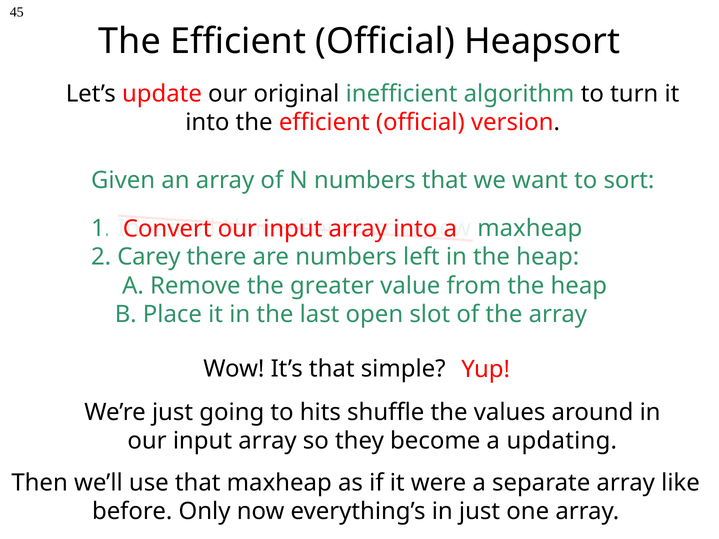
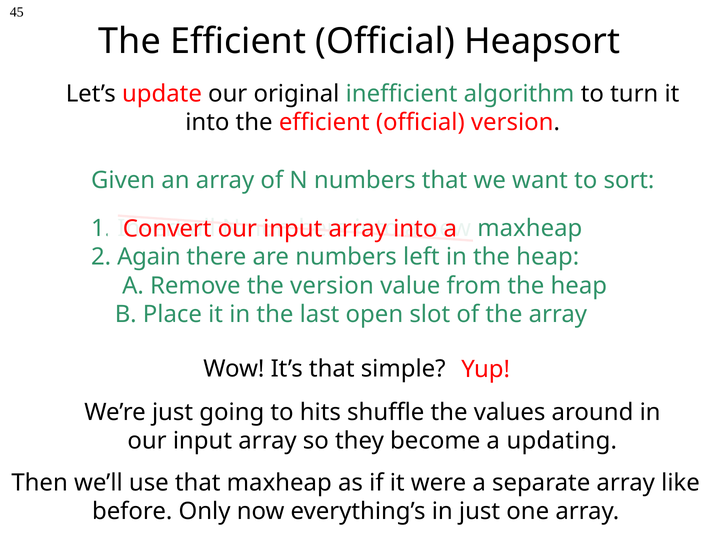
Carey: Carey -> Again
the greater: greater -> version
